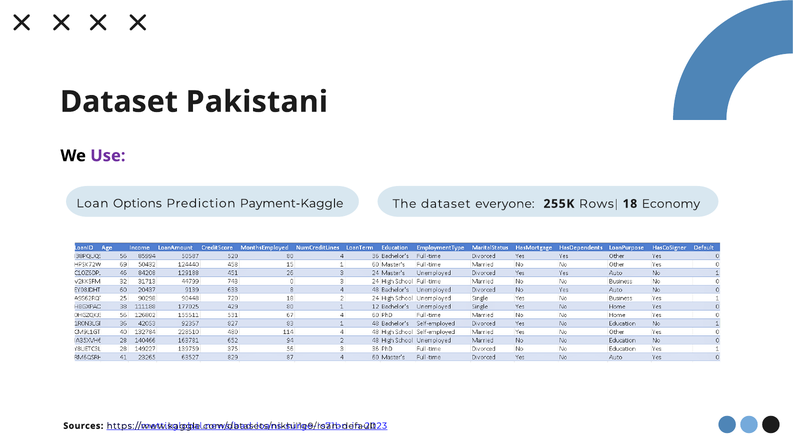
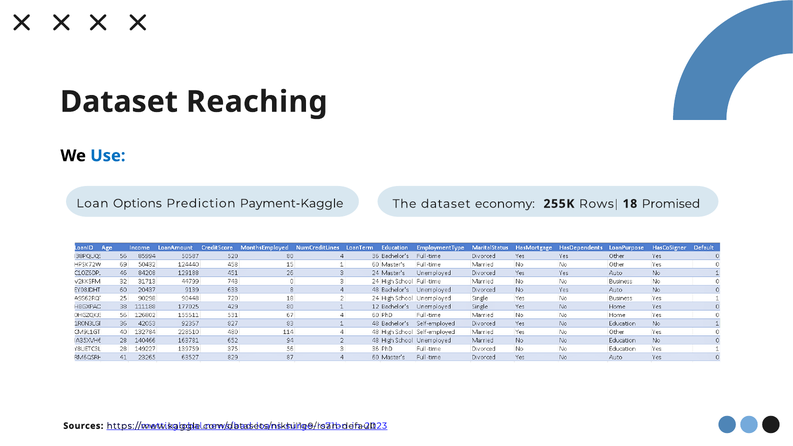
Pakistani: Pakistani -> Reaching
Use colour: purple -> blue
everyone: everyone -> economy
Economy: Economy -> Promised
